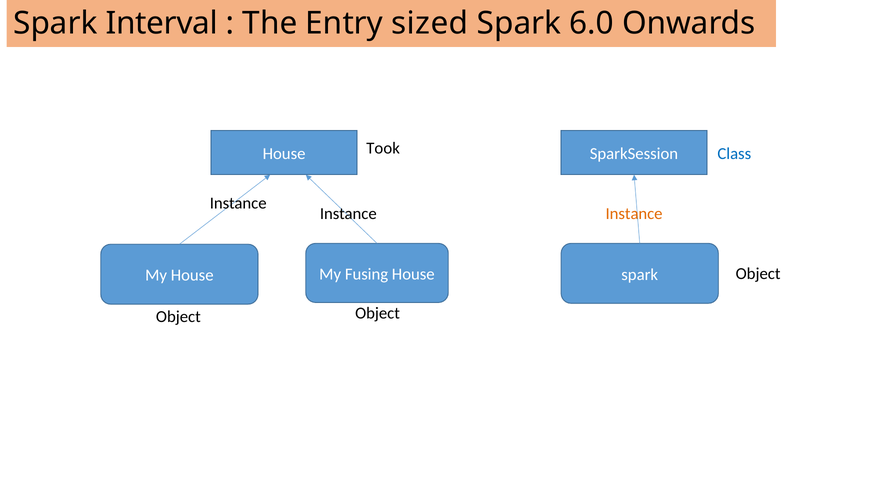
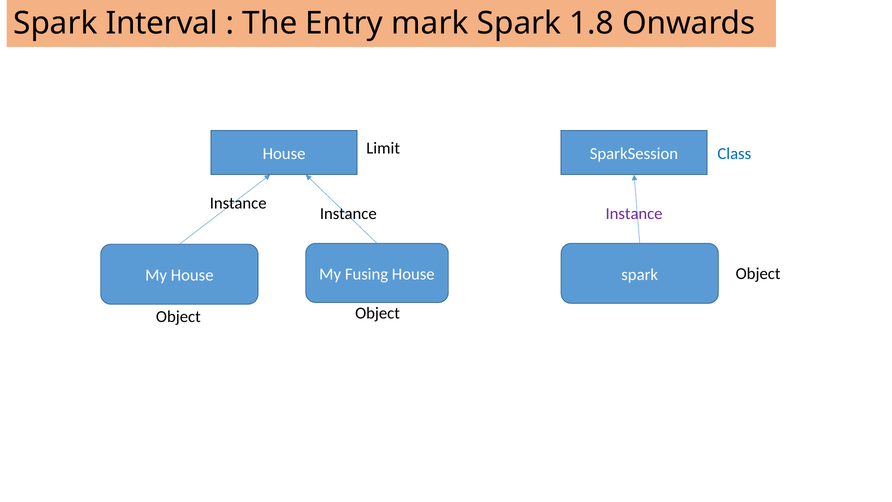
sized: sized -> mark
6.0: 6.0 -> 1.8
Took: Took -> Limit
Instance at (634, 213) colour: orange -> purple
